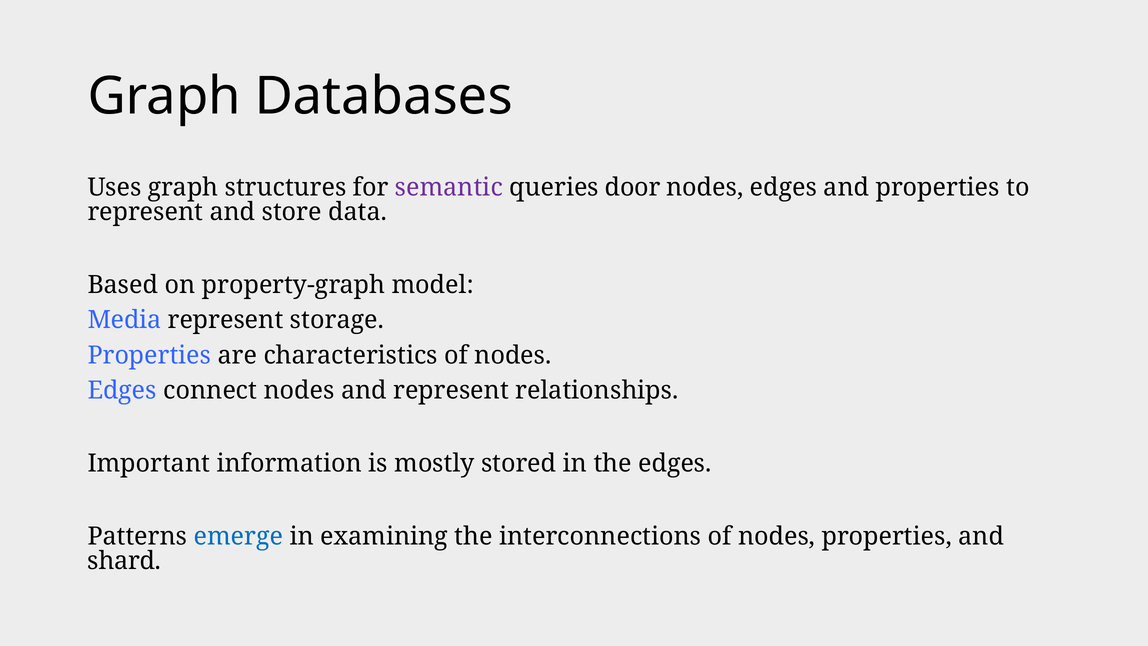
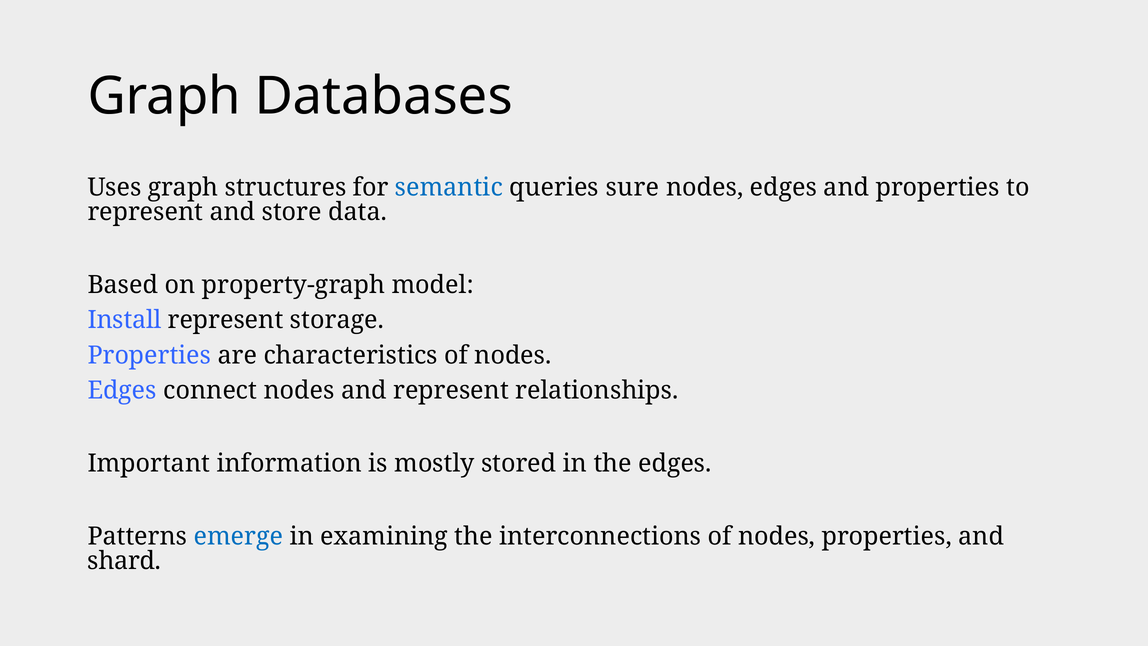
semantic colour: purple -> blue
door: door -> sure
Media: Media -> Install
